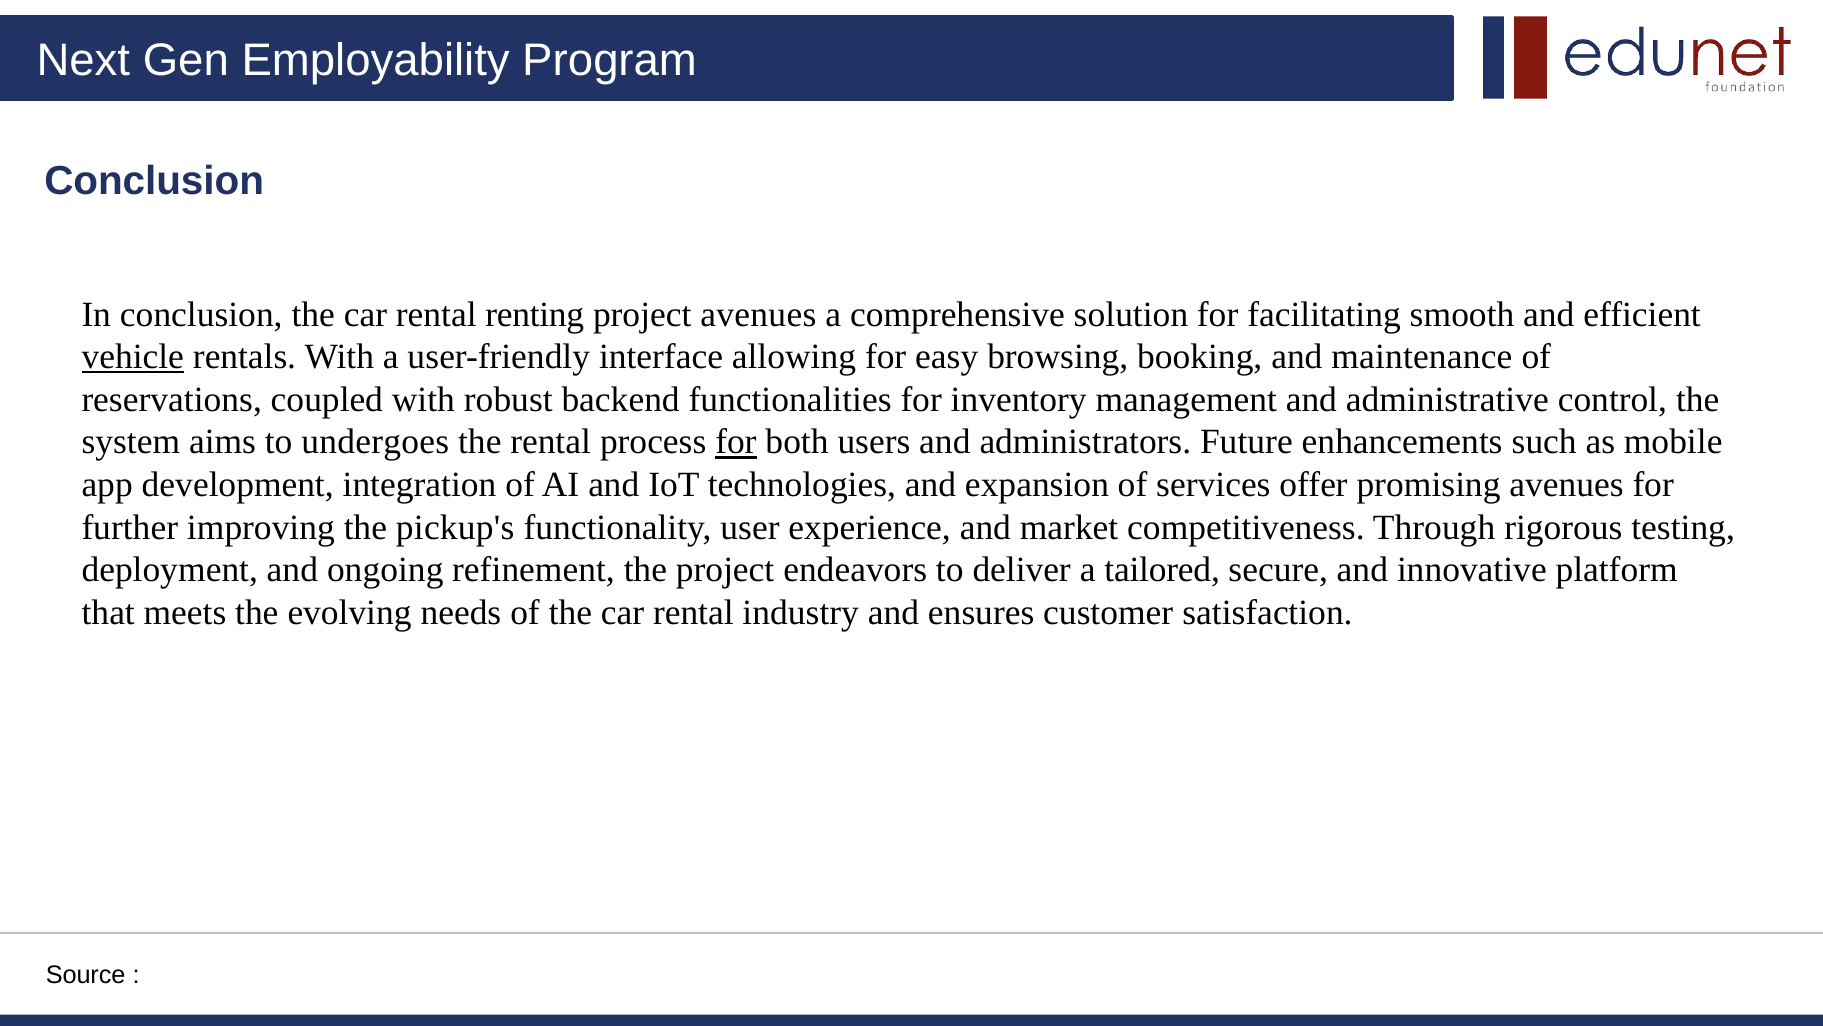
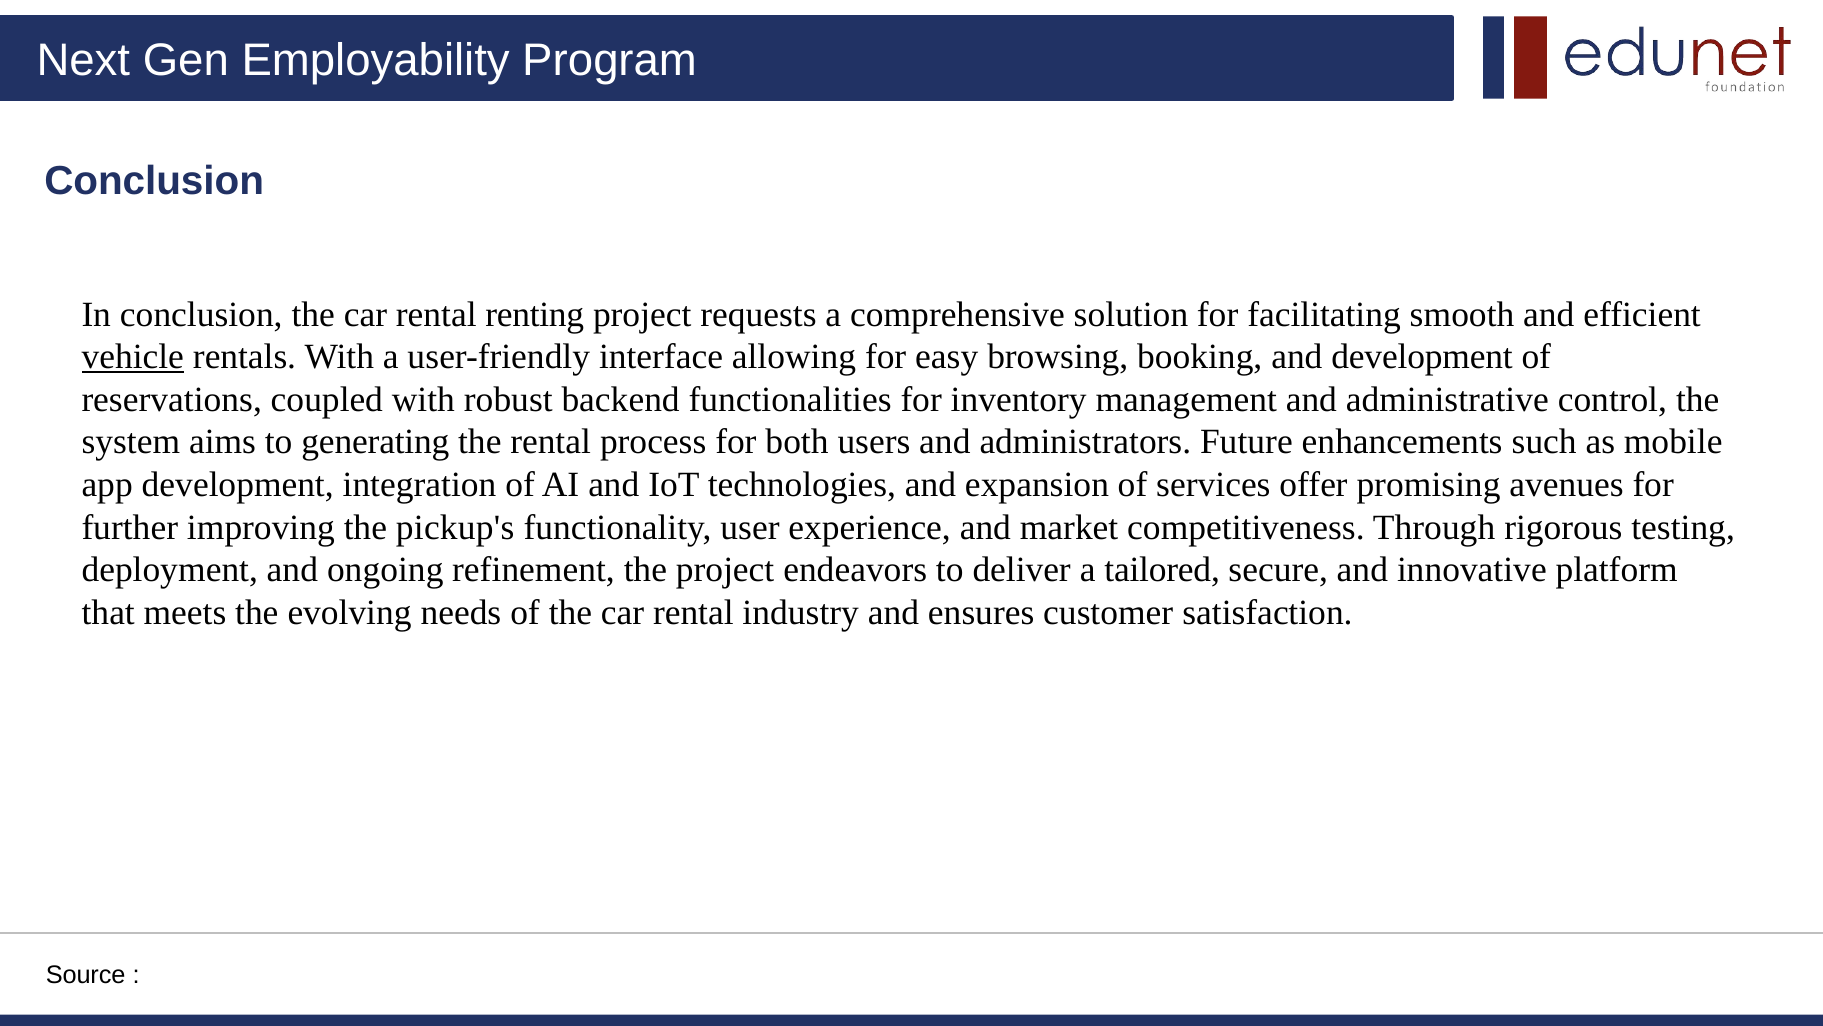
project avenues: avenues -> requests
and maintenance: maintenance -> development
undergoes: undergoes -> generating
for at (736, 442) underline: present -> none
